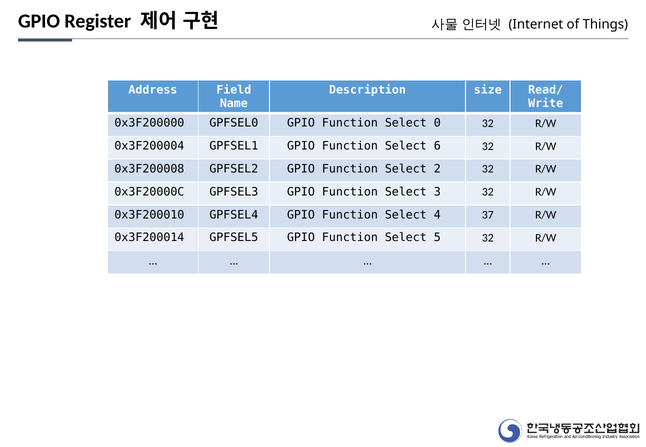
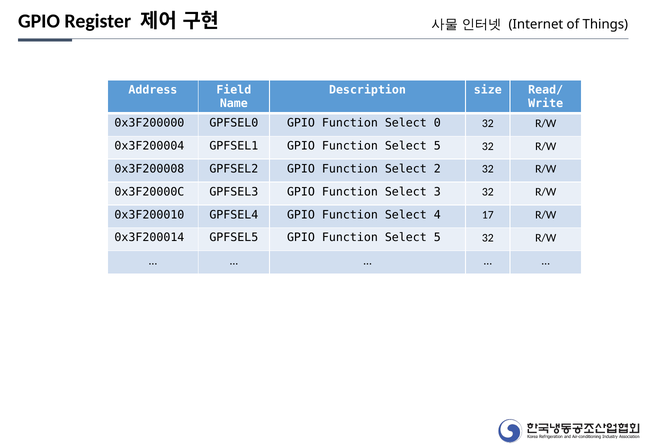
6 at (437, 146): 6 -> 5
37: 37 -> 17
